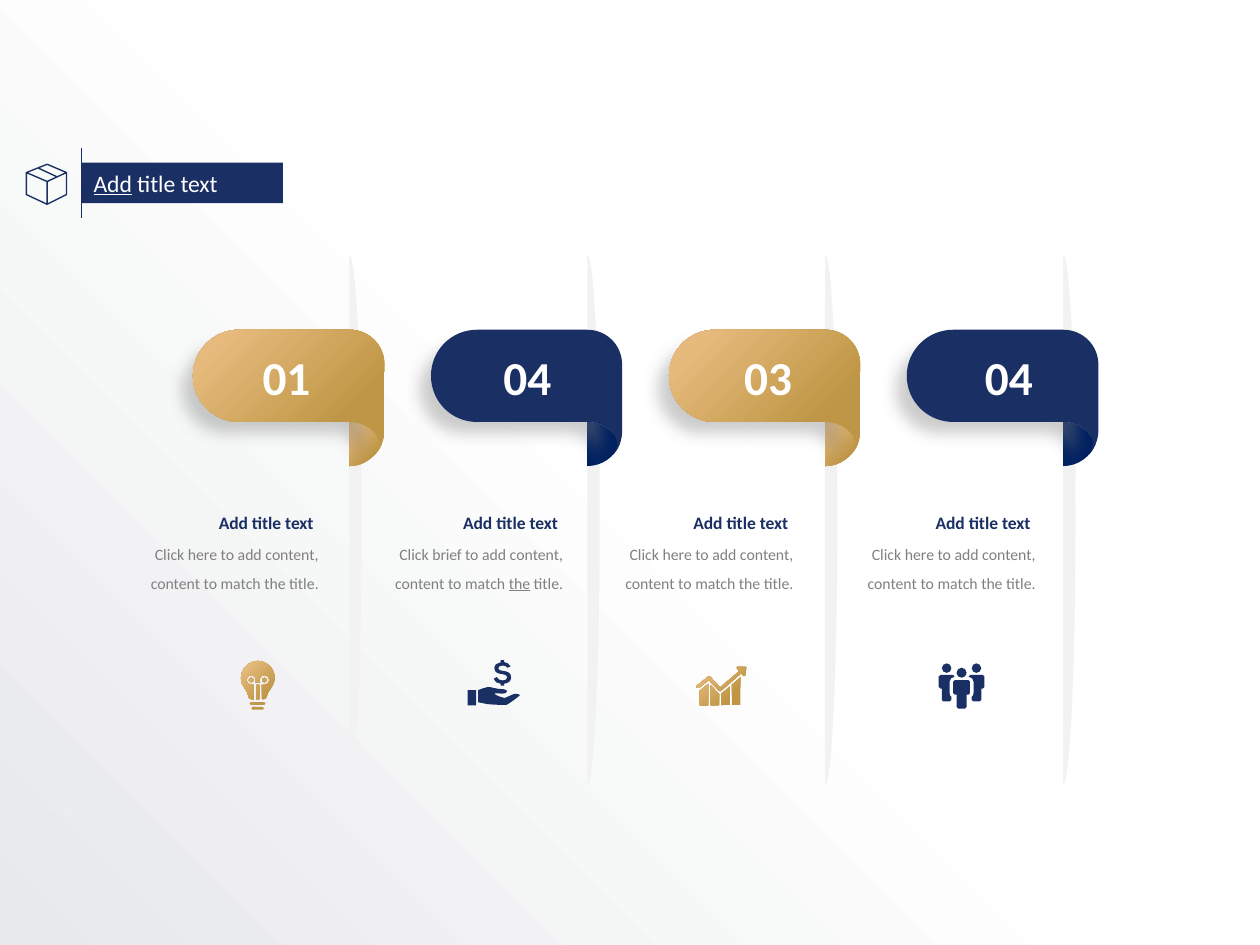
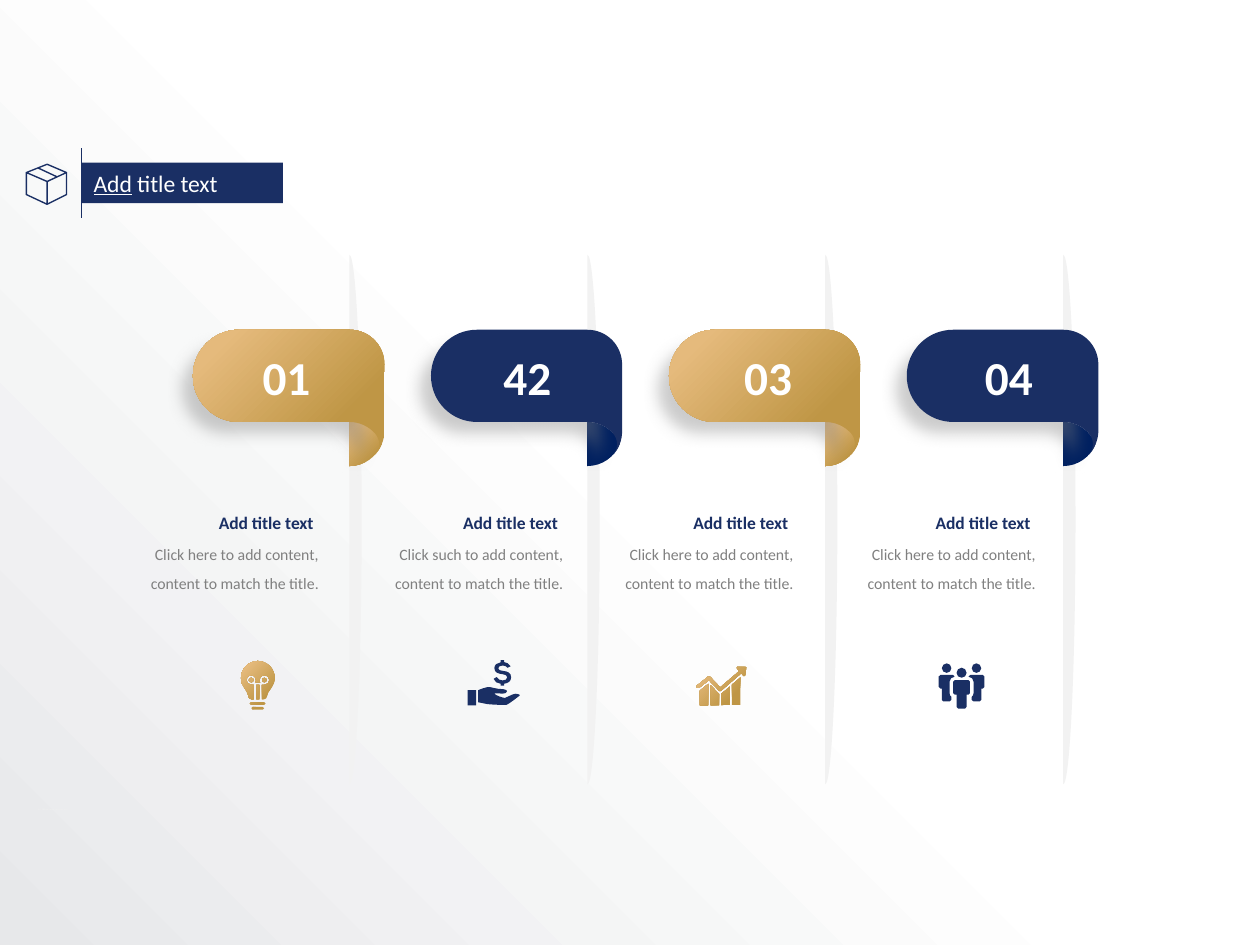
01 04: 04 -> 42
brief: brief -> such
the at (519, 584) underline: present -> none
